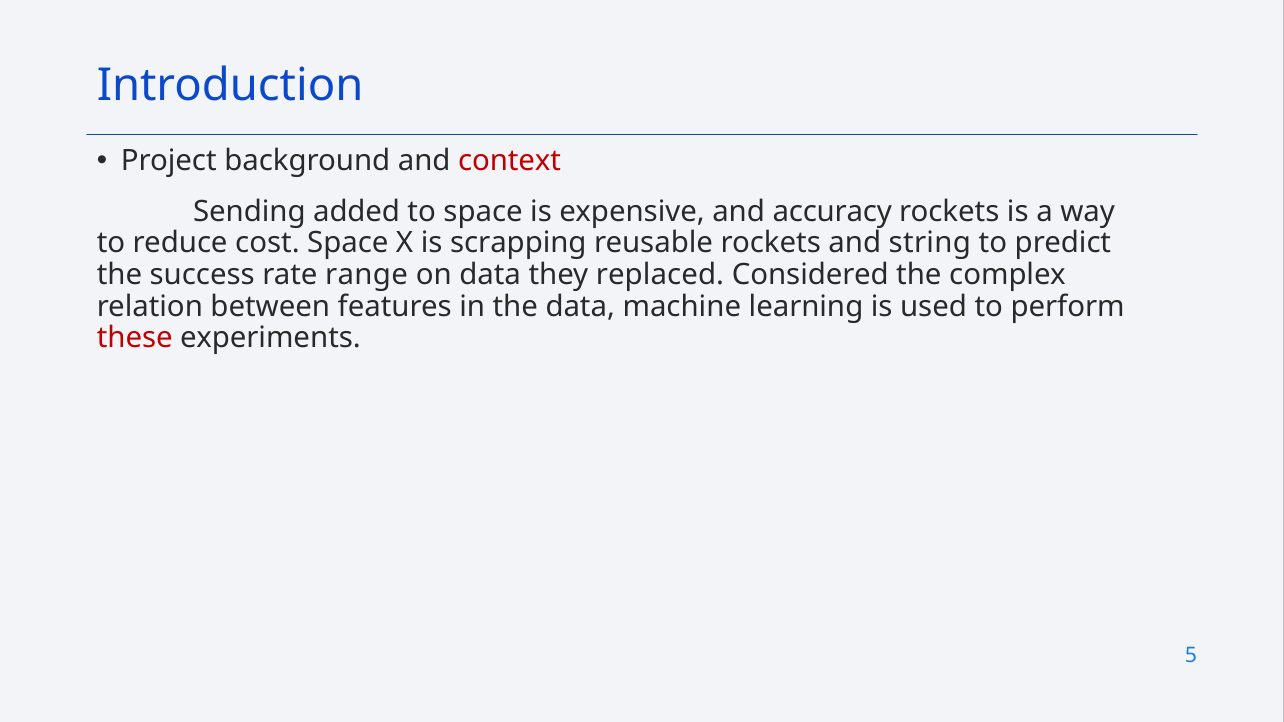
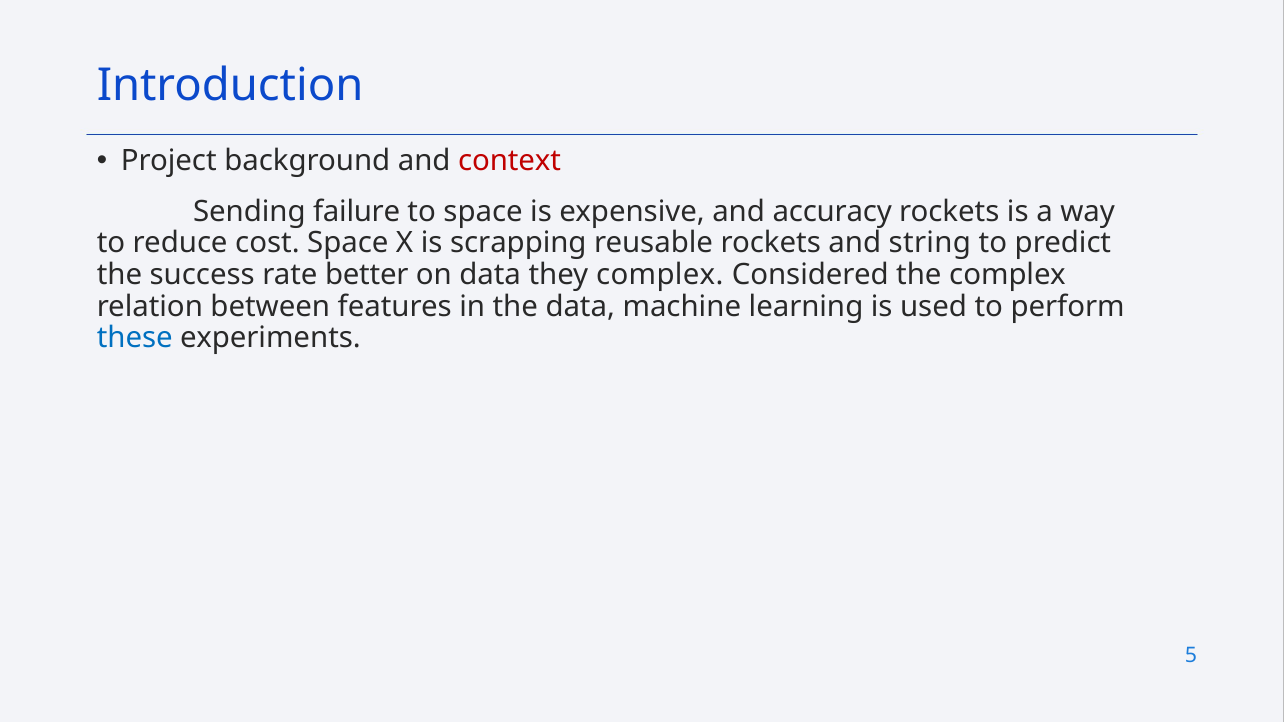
added: added -> failure
range: range -> better
they replaced: replaced -> complex
these colour: red -> blue
